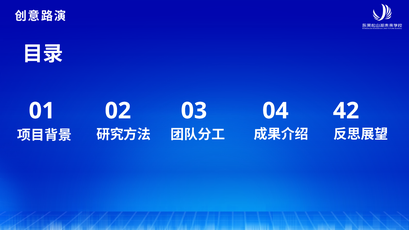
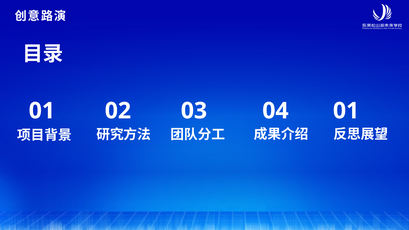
04 42: 42 -> 01
